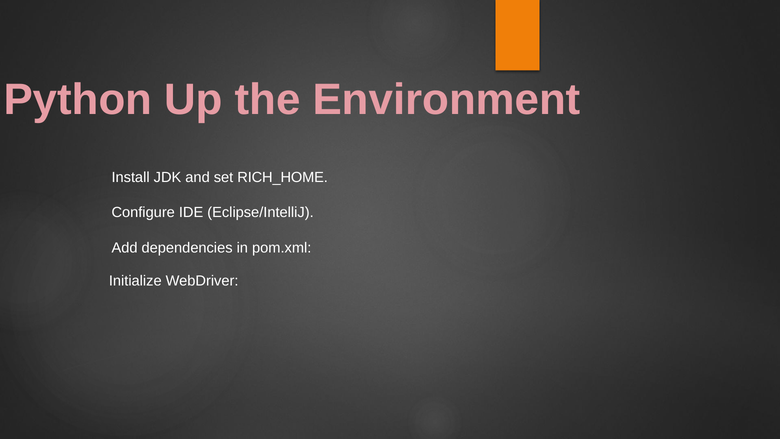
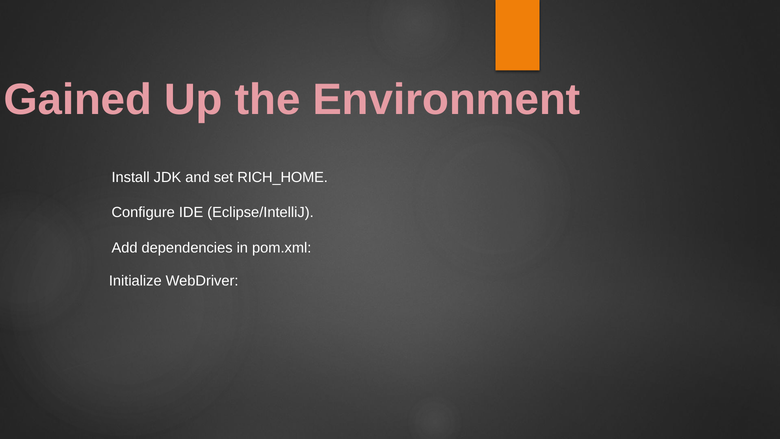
Python: Python -> Gained
